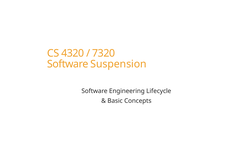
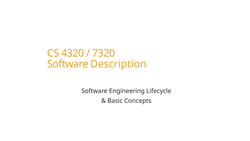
Suspension: Suspension -> Description
